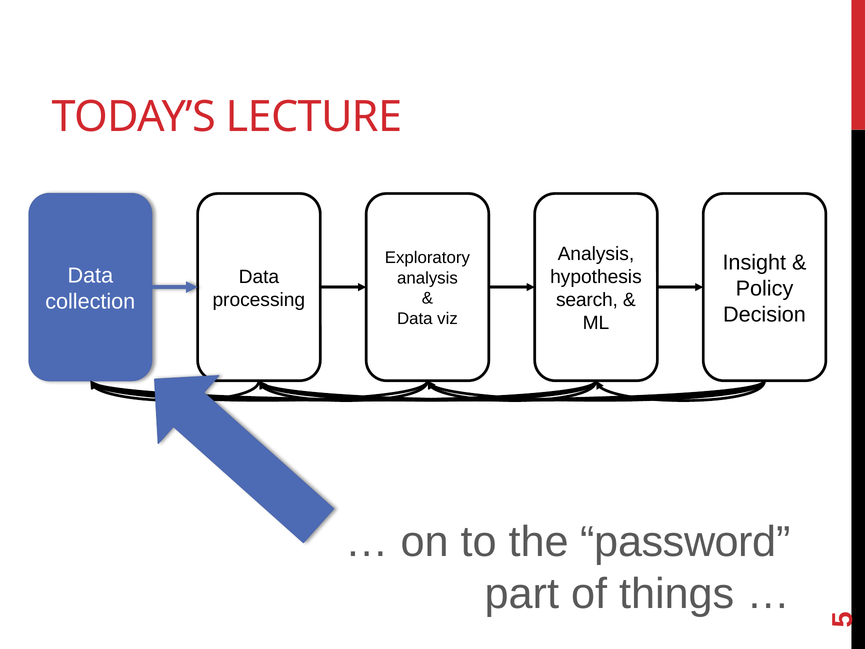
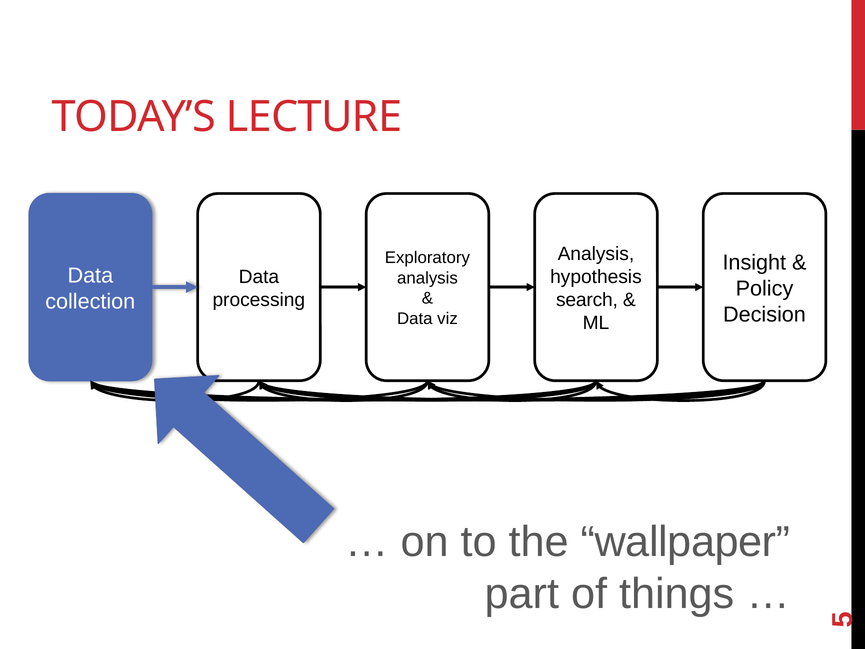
password: password -> wallpaper
